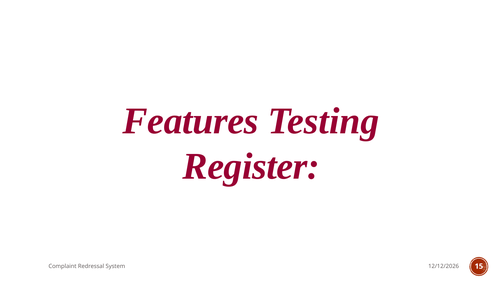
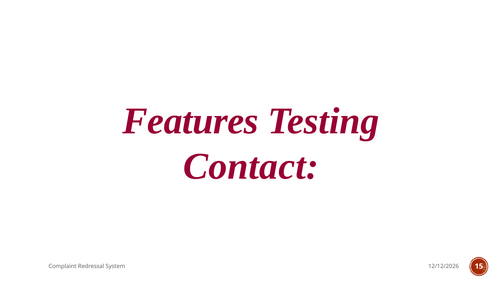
Register: Register -> Contact
